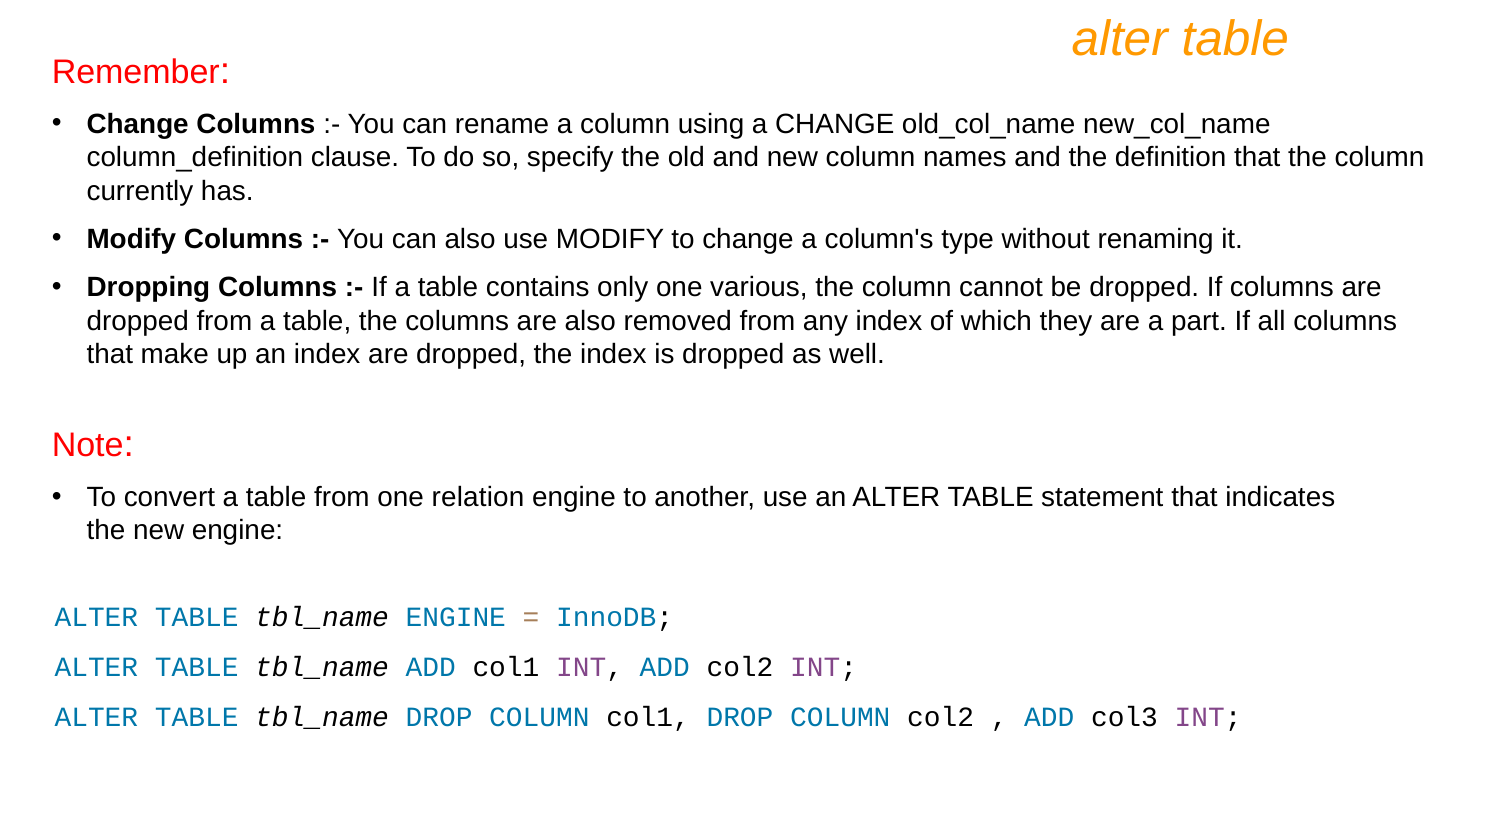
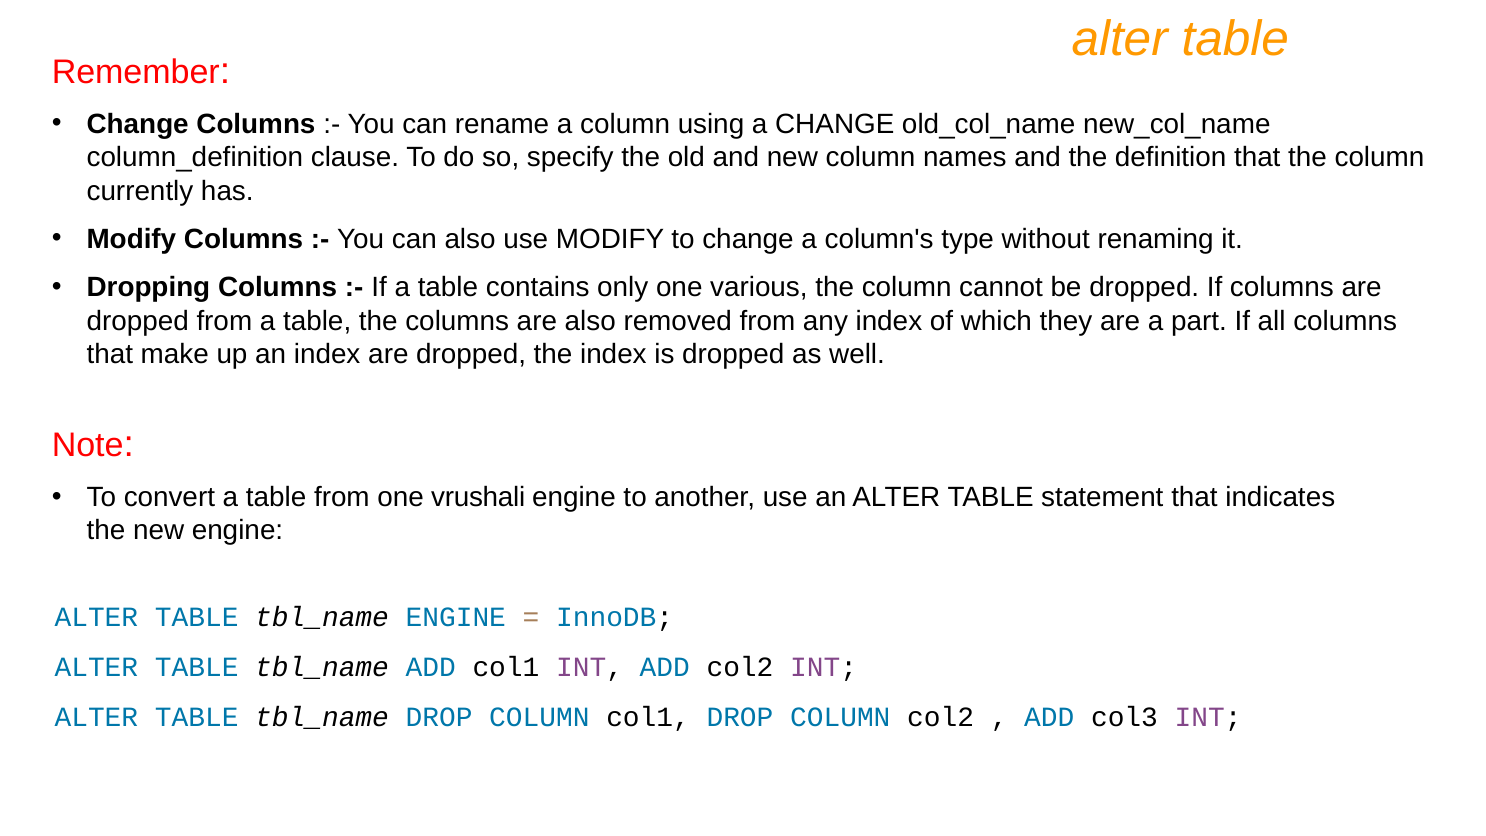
relation: relation -> vrushali
